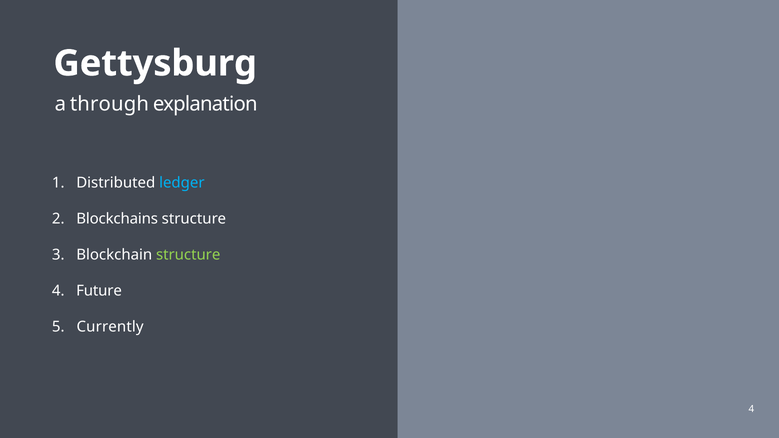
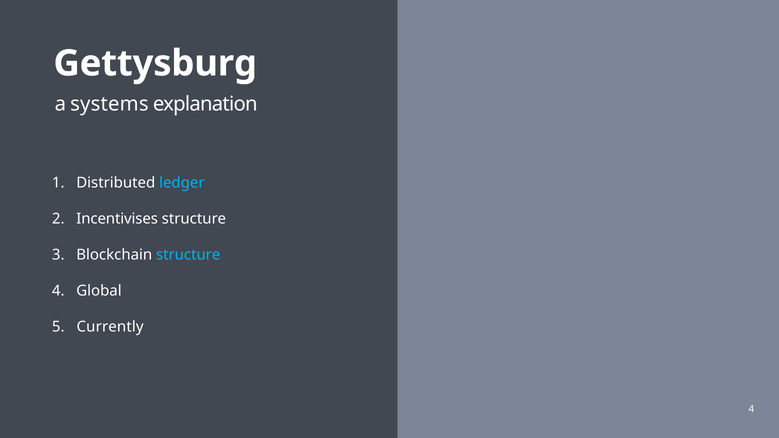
through: through -> systems
Blockchains: Blockchains -> Incentivises
structure at (188, 255) colour: light green -> light blue
Future: Future -> Global
